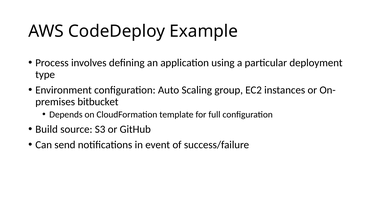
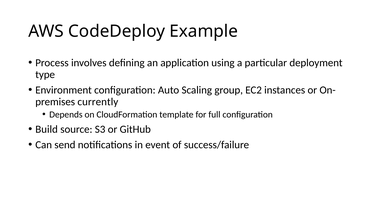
bitbucket: bitbucket -> currently
